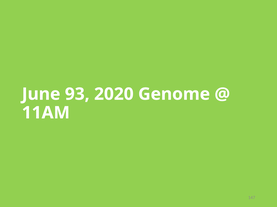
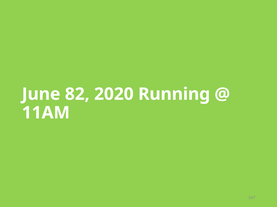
93: 93 -> 82
Genome: Genome -> Running
